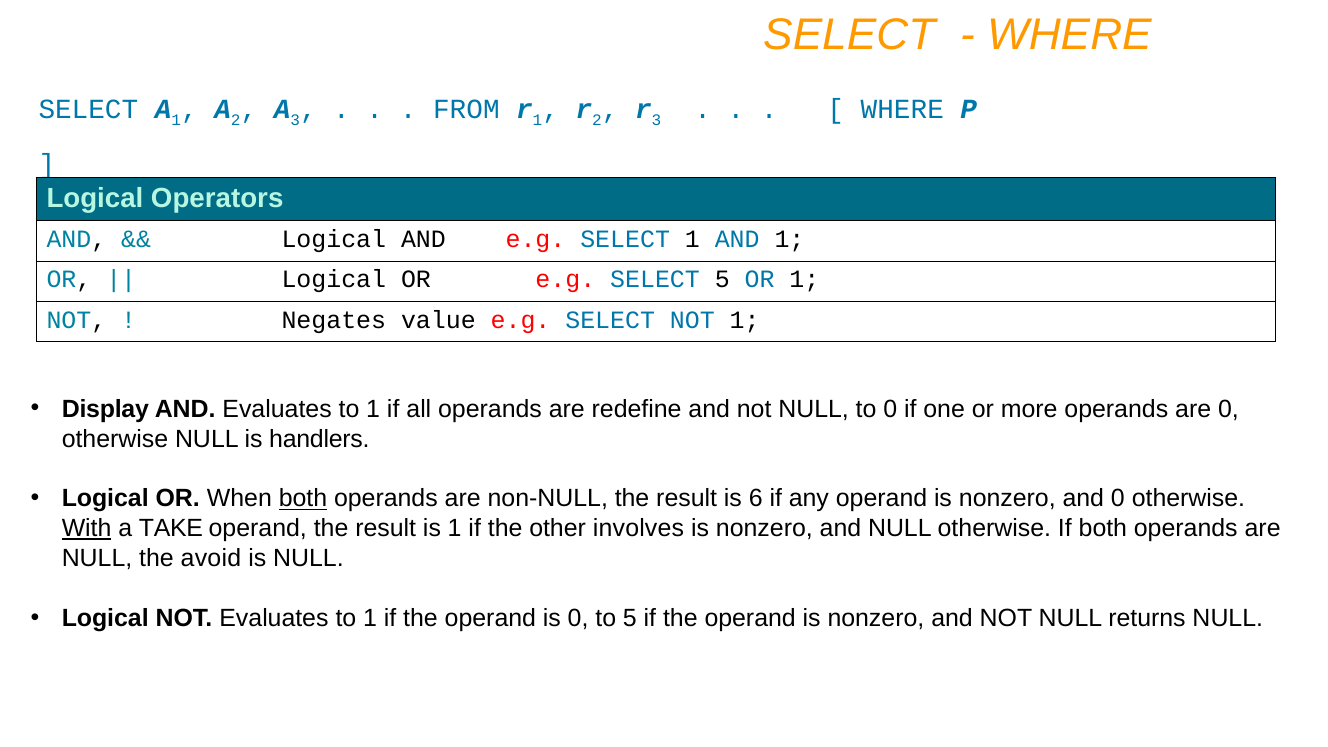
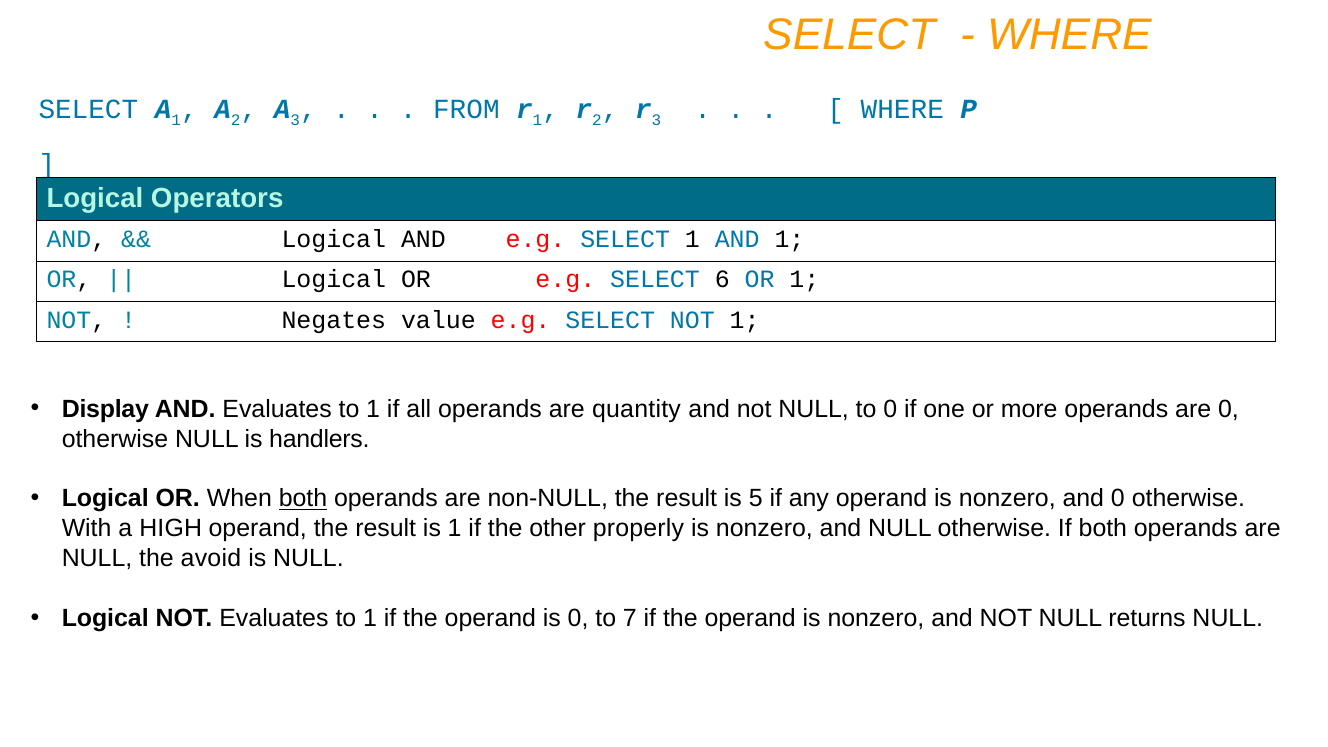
SELECT 5: 5 -> 6
redefine: redefine -> quantity
6: 6 -> 5
With underline: present -> none
TAKE: TAKE -> HIGH
involves: involves -> properly
to 5: 5 -> 7
